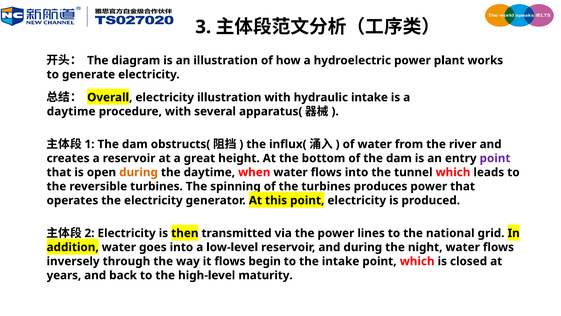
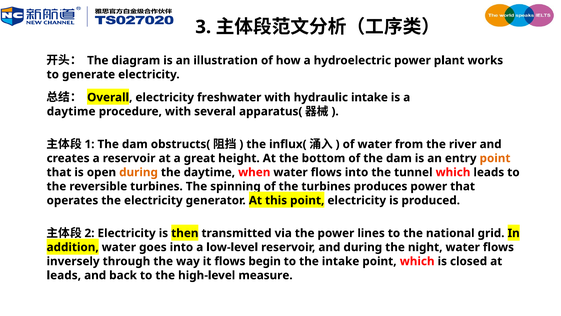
electricity illustration: illustration -> freshwater
point at (495, 158) colour: purple -> orange
years at (64, 275): years -> leads
maturity: maturity -> measure
